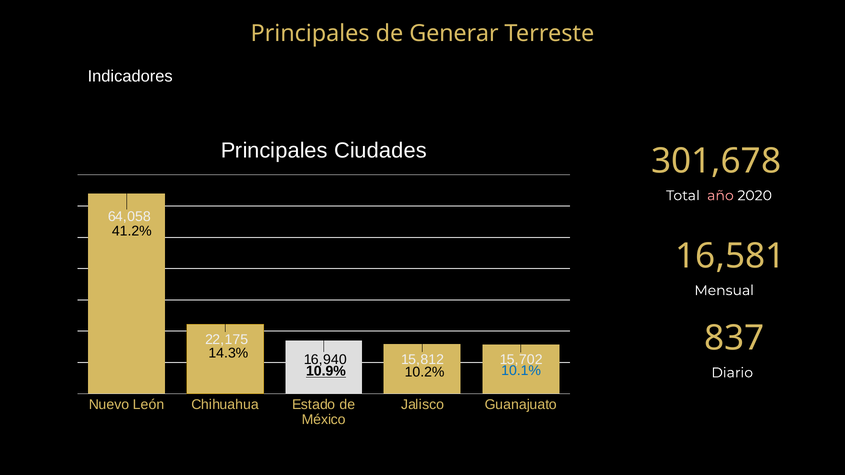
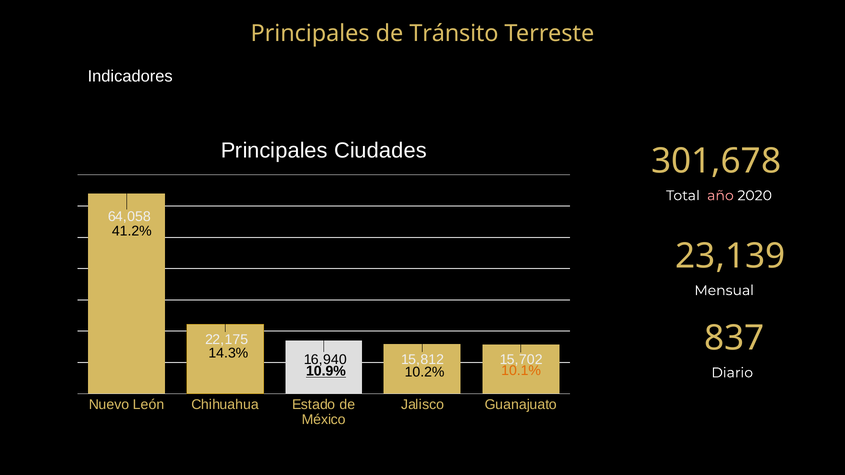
Generar: Generar -> Tránsito
16,581: 16,581 -> 23,139
10.1% colour: blue -> orange
